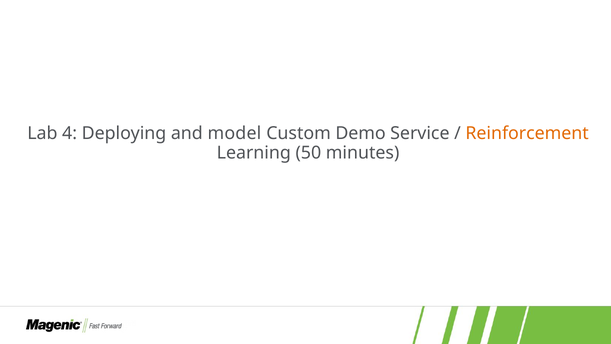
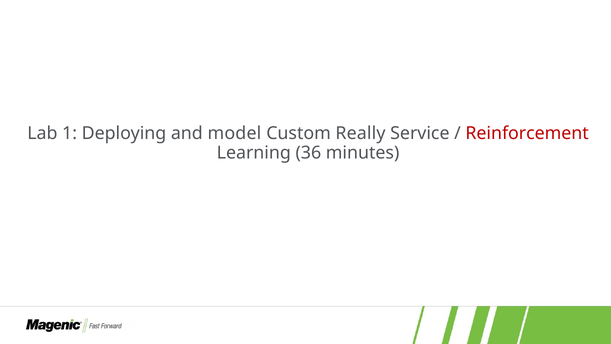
4: 4 -> 1
Demo: Demo -> Really
Reinforcement colour: orange -> red
50: 50 -> 36
